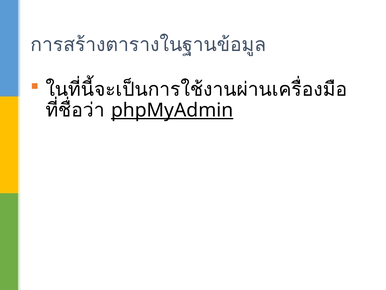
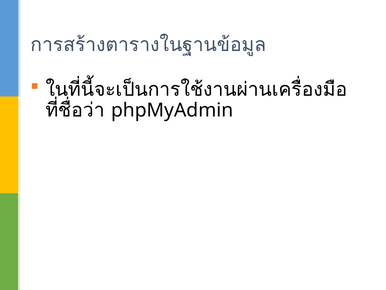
phpMyAdmin underline: present -> none
